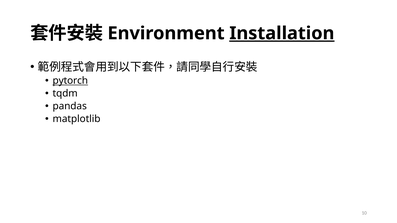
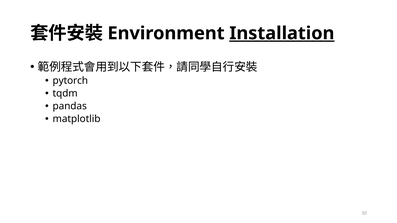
pytorch underline: present -> none
